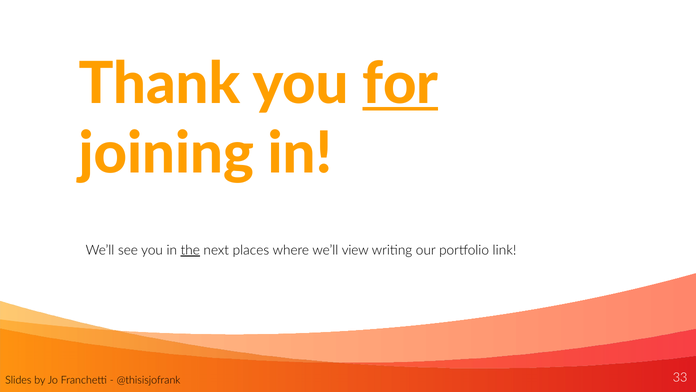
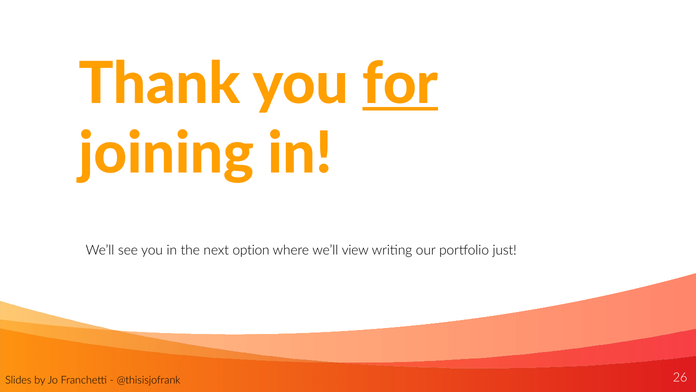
the underline: present -> none
places: places -> option
link: link -> just
33: 33 -> 26
